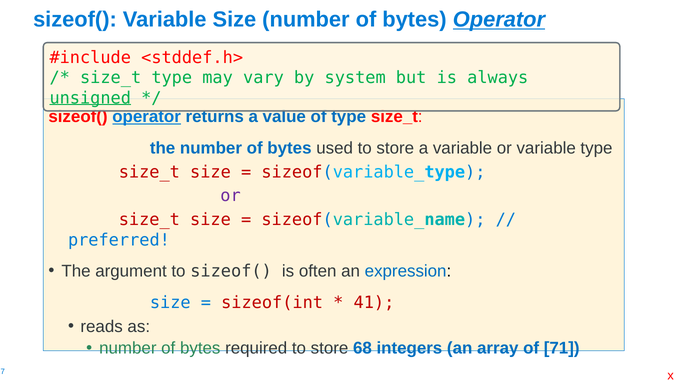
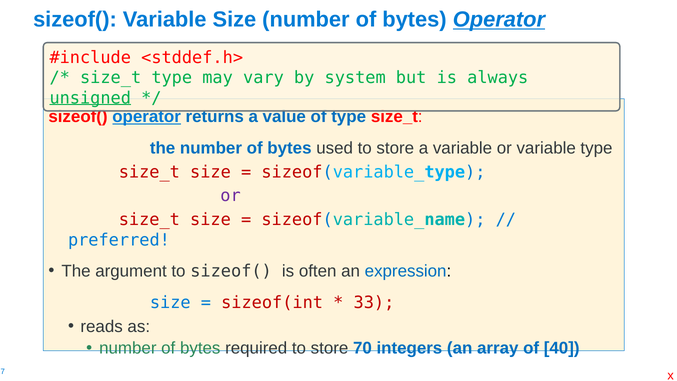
41: 41 -> 33
68: 68 -> 70
71: 71 -> 40
